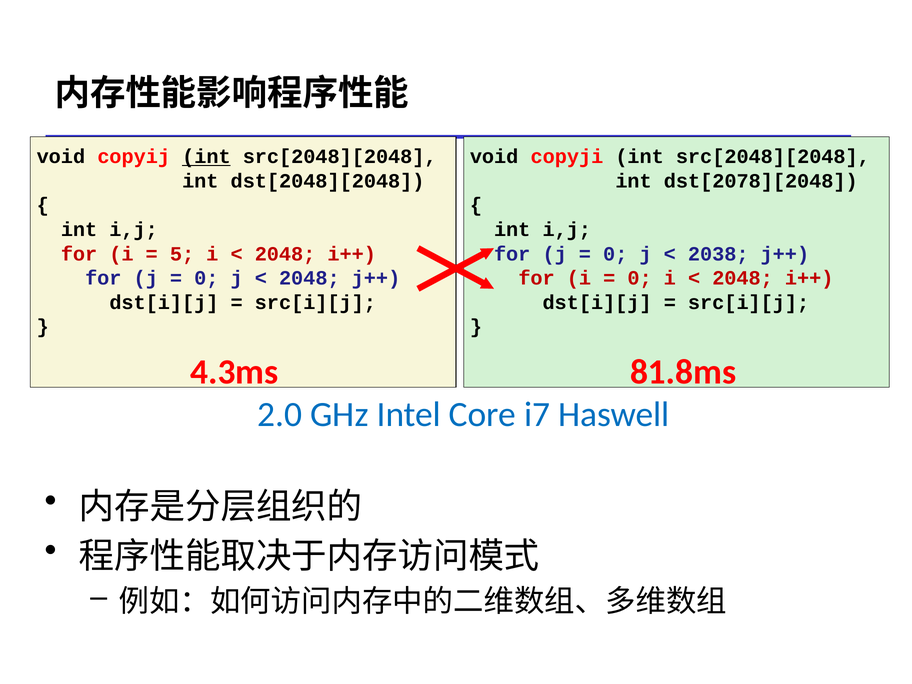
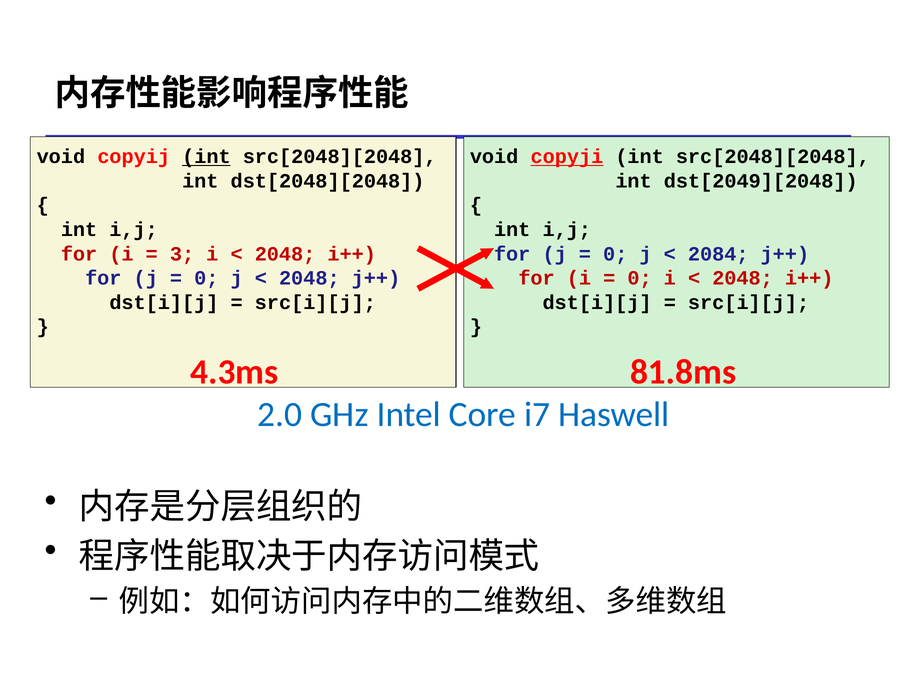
copyji underline: none -> present
dst[2078][2048: dst[2078][2048 -> dst[2049][2048
5: 5 -> 3
2038: 2038 -> 2084
